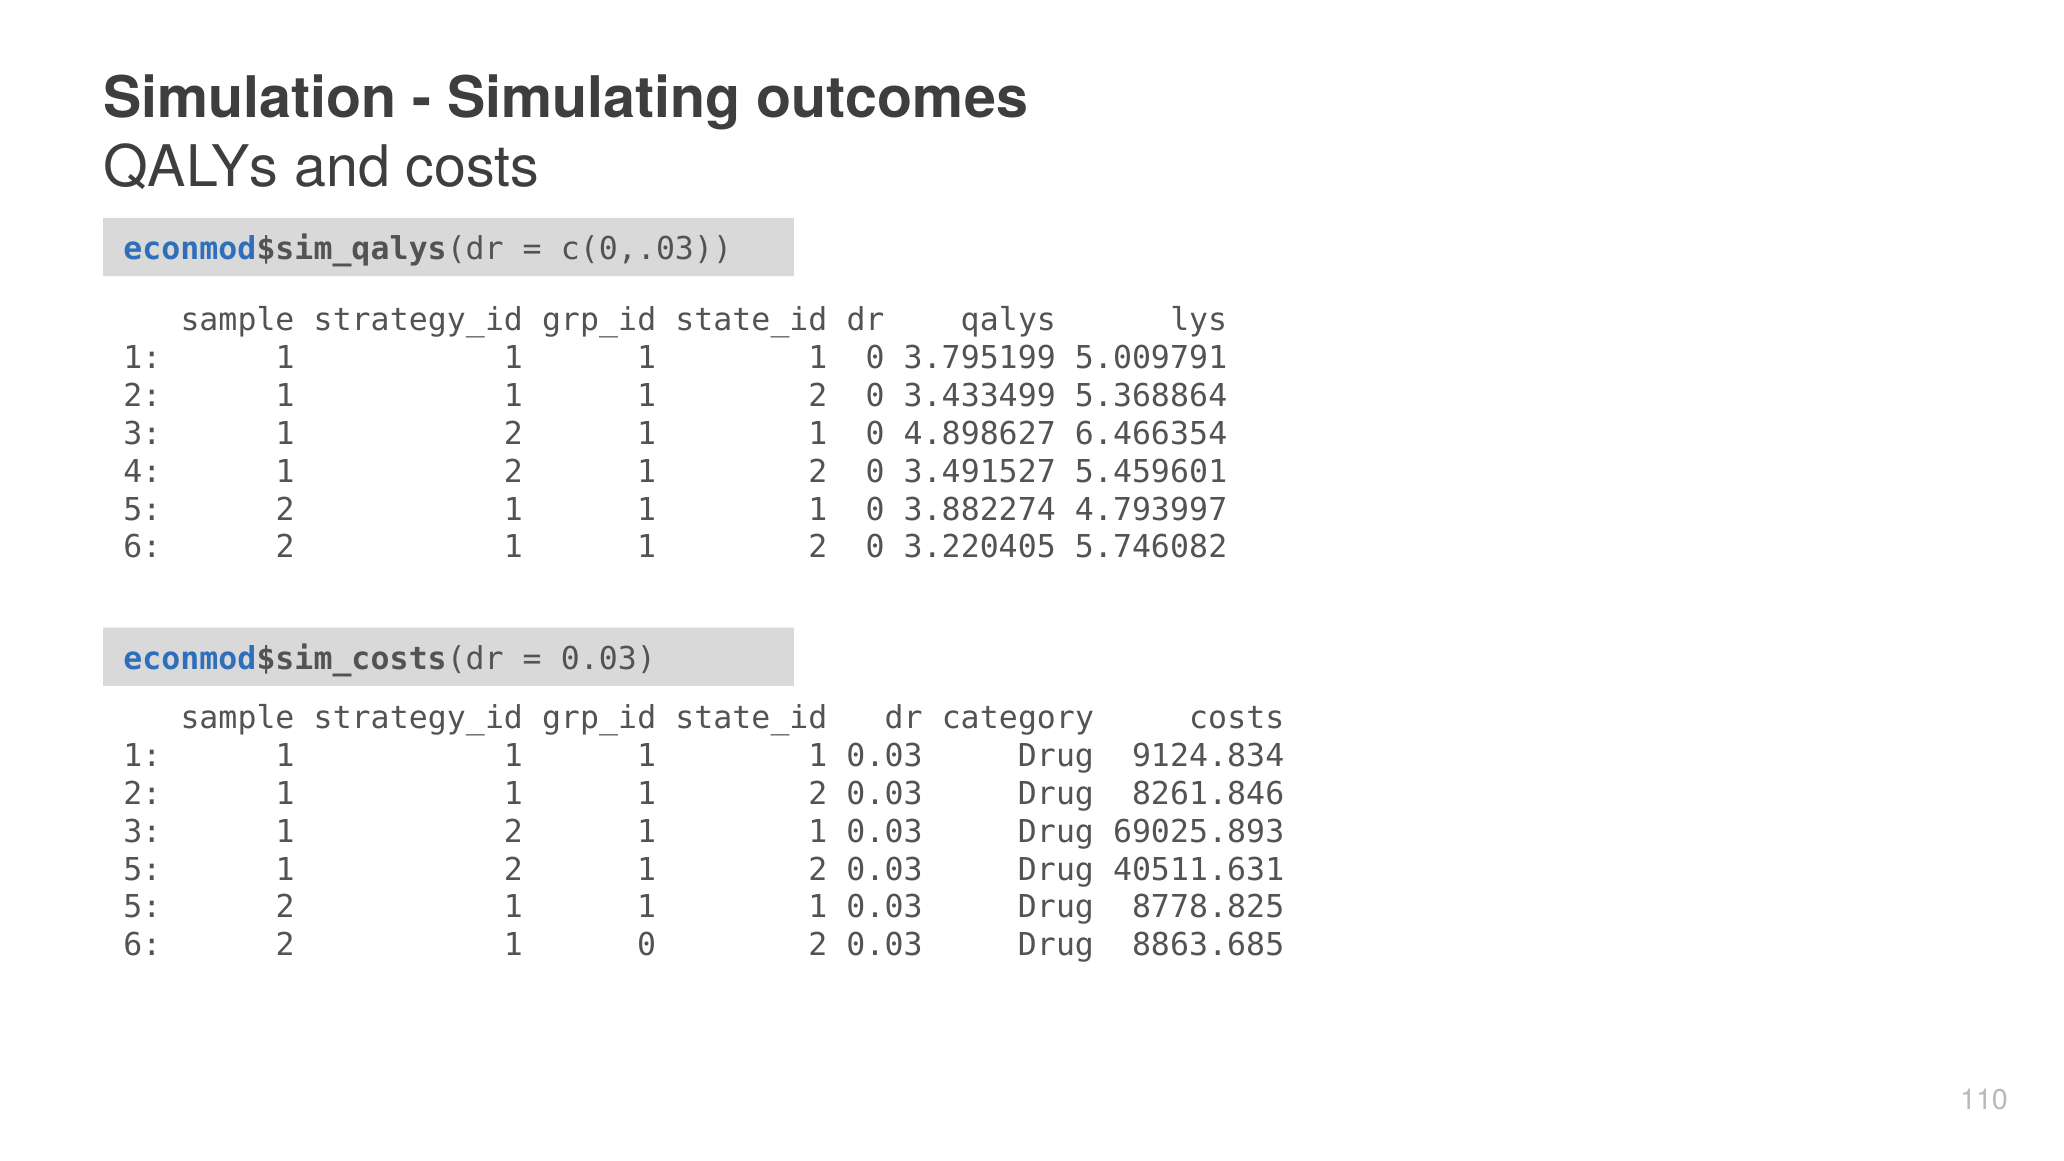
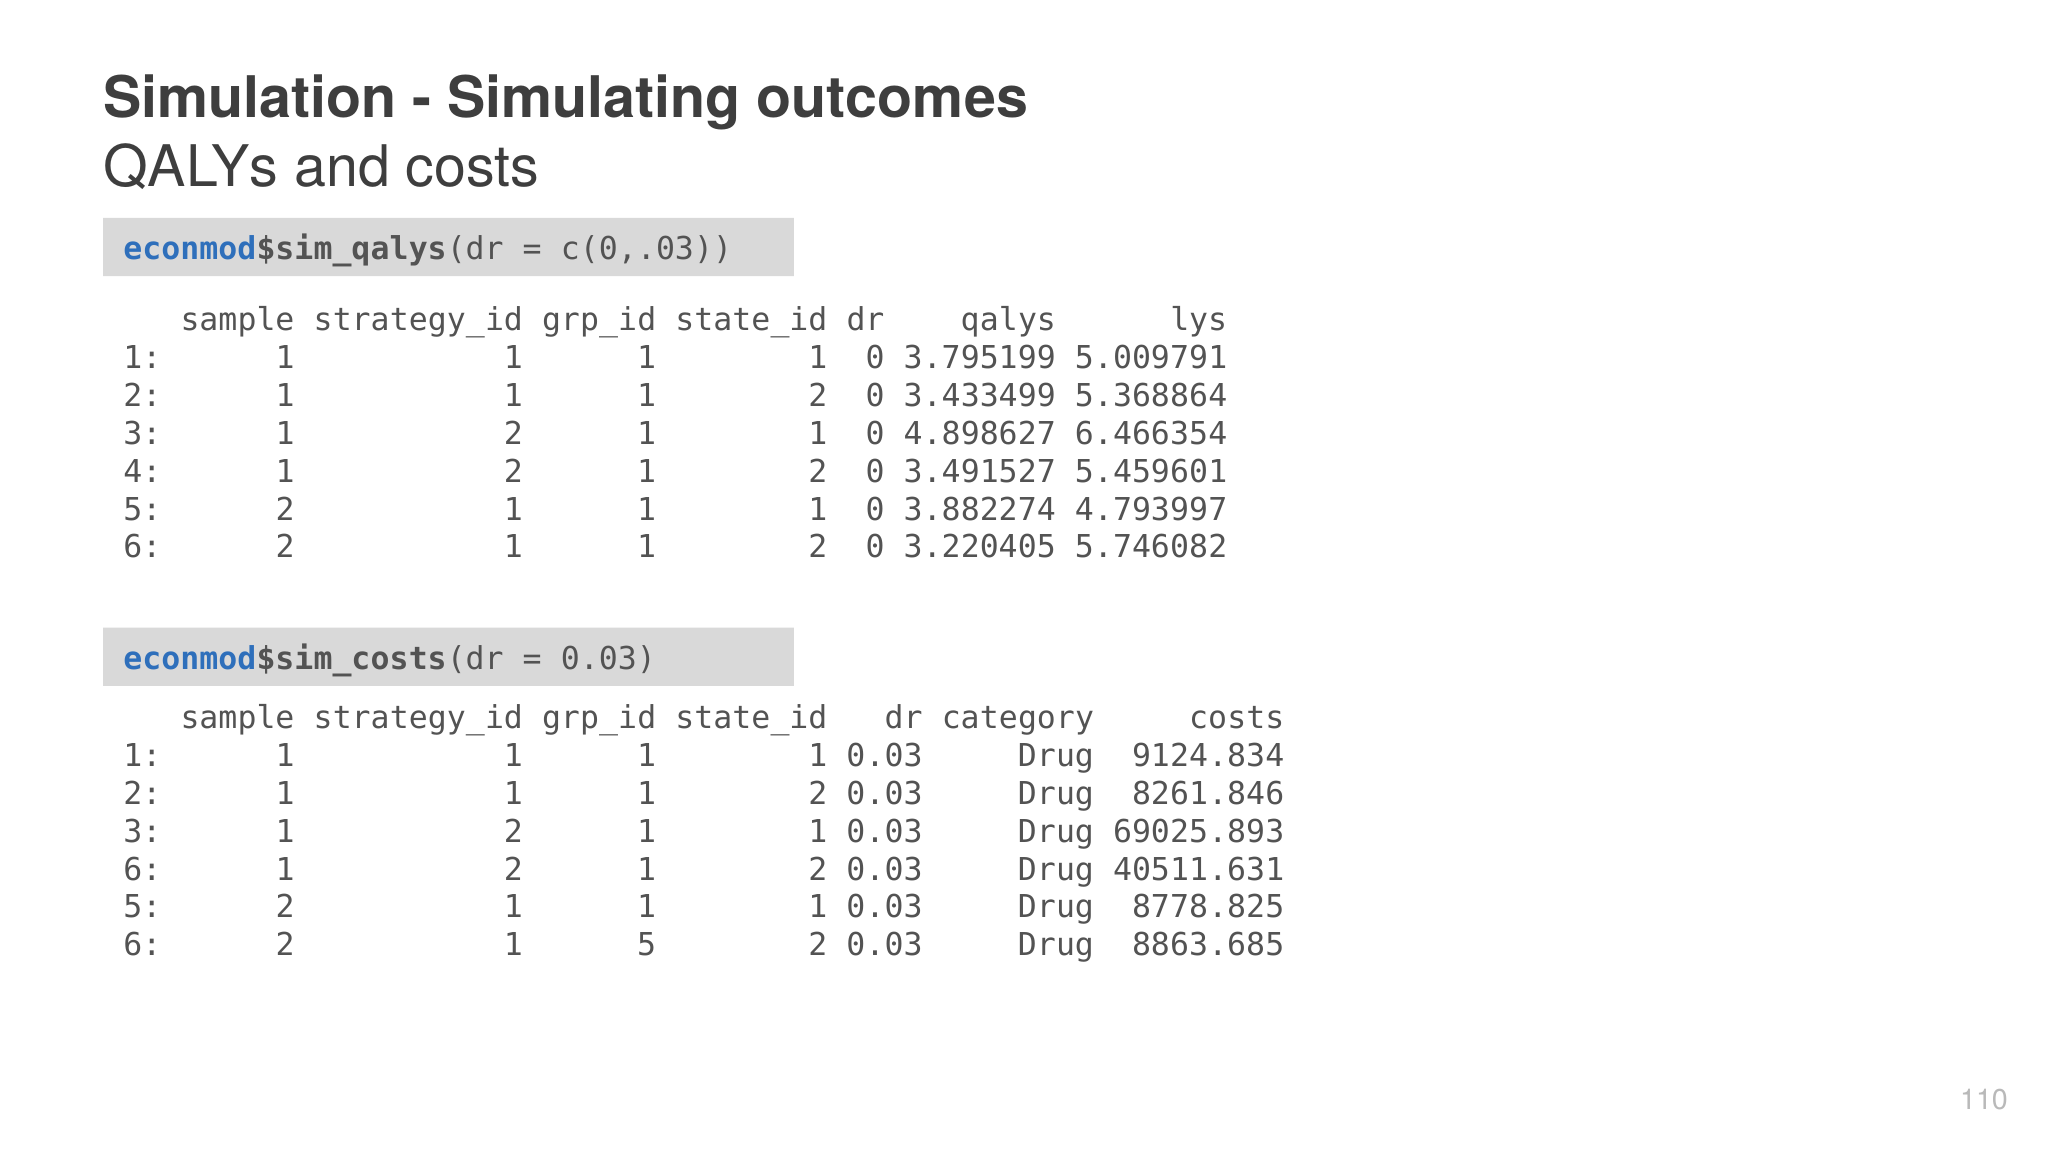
5 at (142, 870): 5 -> 6
2 1 0: 0 -> 5
